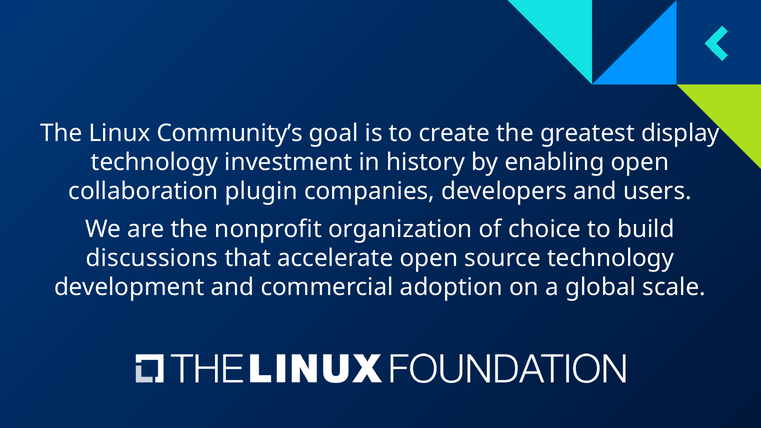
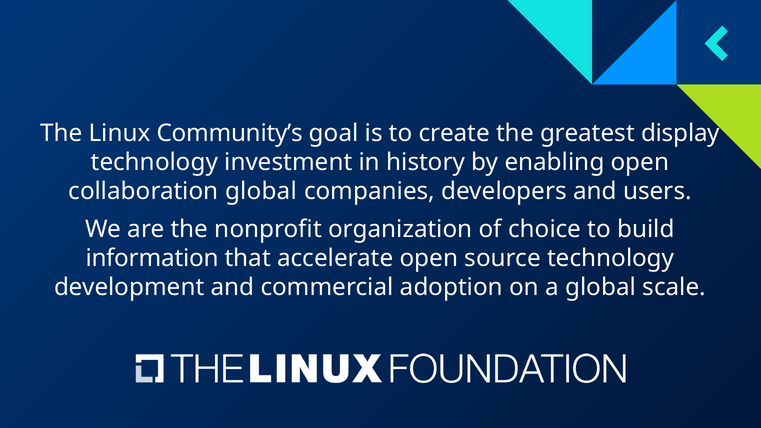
collaboration plugin: plugin -> global
discussions: discussions -> information
